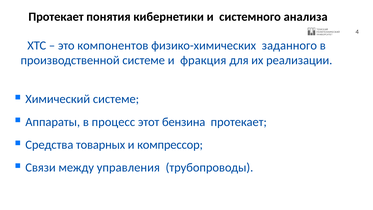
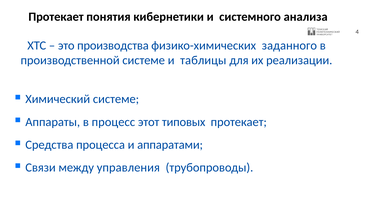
компонентов: компонентов -> производства
фракция: фракция -> таблицы
бензина: бензина -> типовых
товарных: товарных -> процесса
компрессор: компрессор -> аппаратами
